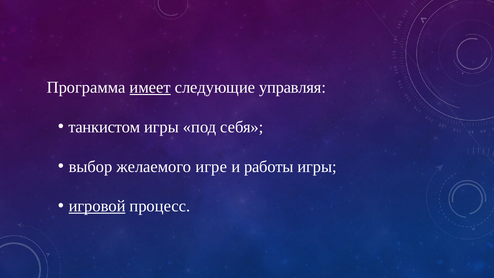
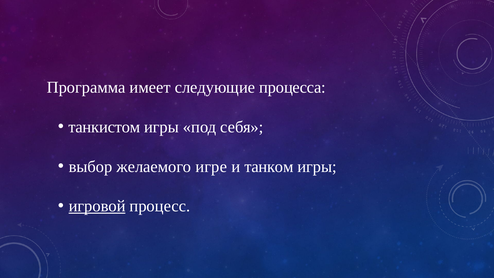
имеет underline: present -> none
управляя: управляя -> процесса
работы: работы -> танком
